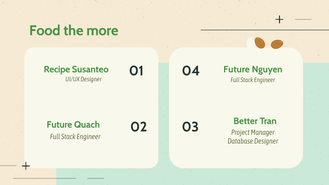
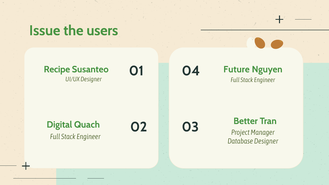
Food: Food -> Issue
more: more -> users
Future at (59, 125): Future -> Digital
